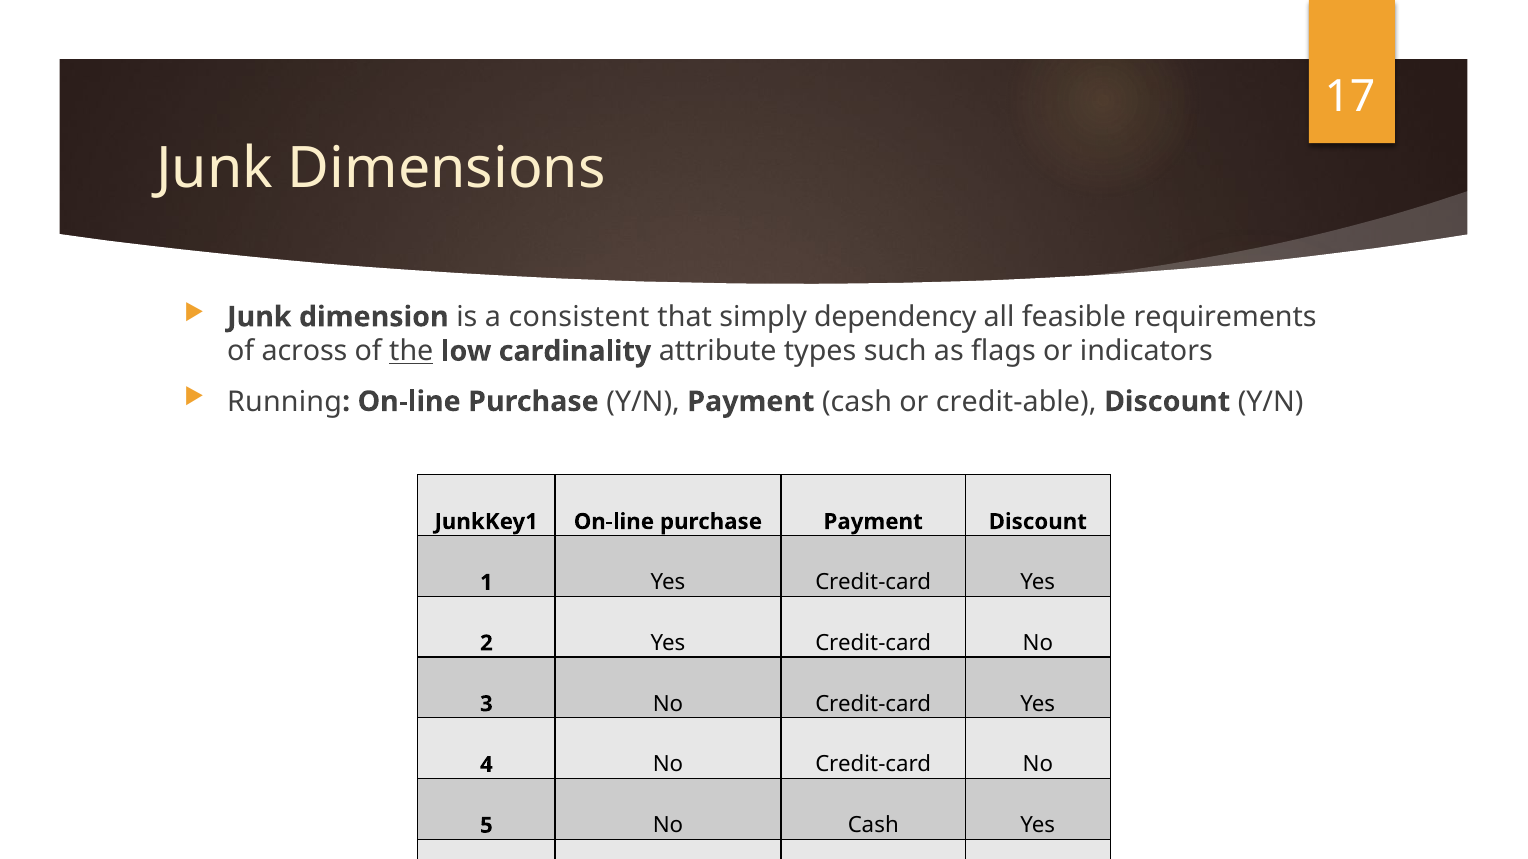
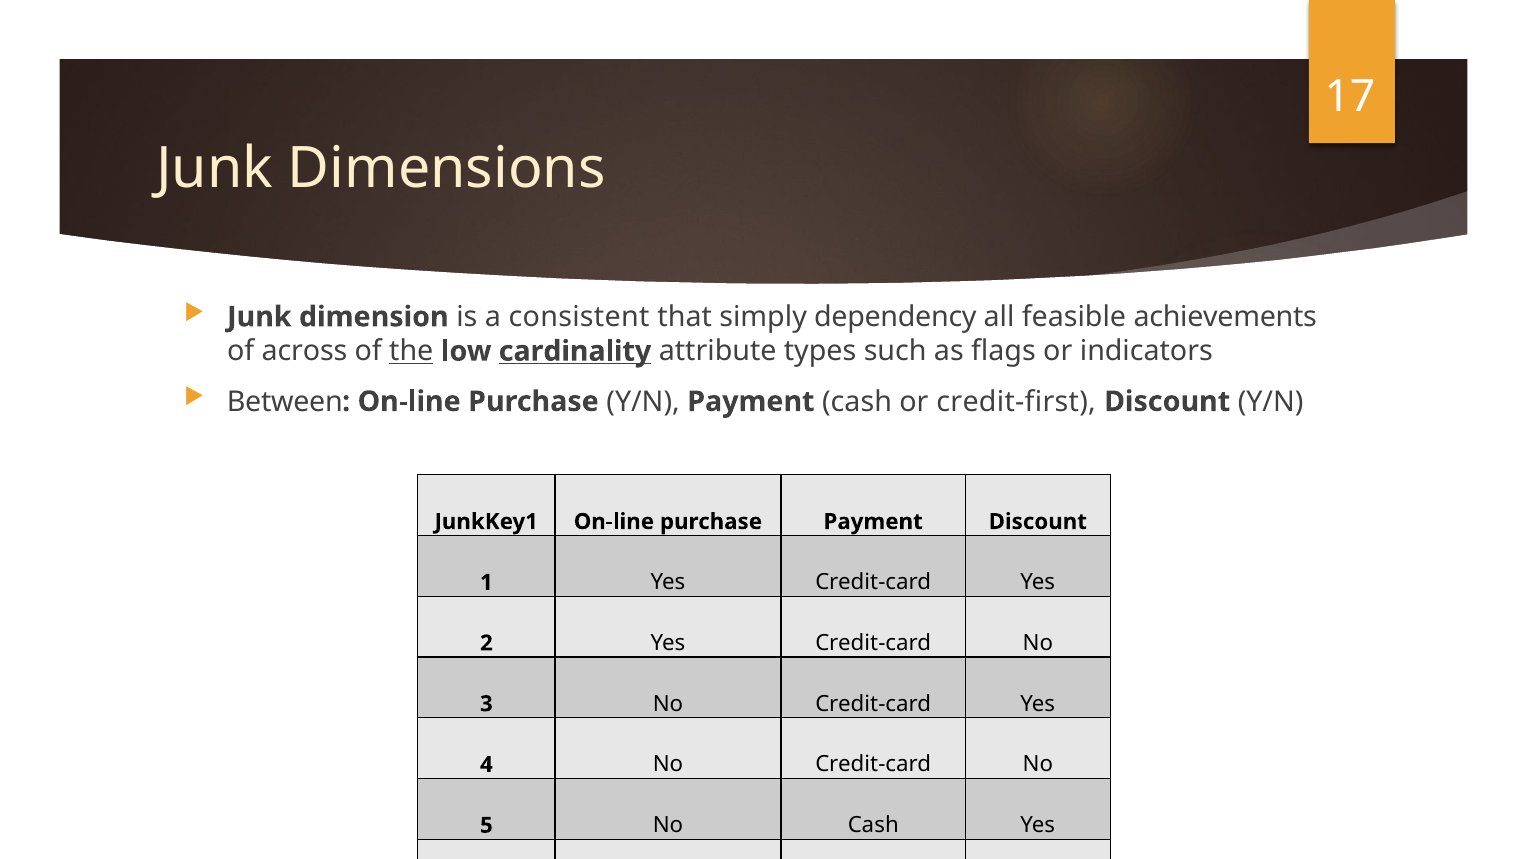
requirements: requirements -> achievements
cardinality underline: none -> present
Running: Running -> Between
credit-able: credit-able -> credit-first
